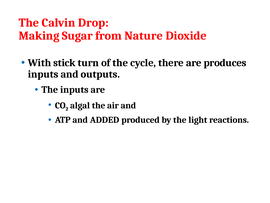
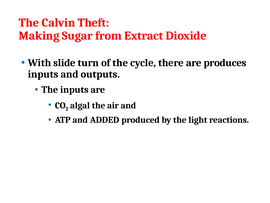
Drop: Drop -> Theft
Nature: Nature -> Extract
stick: stick -> slide
